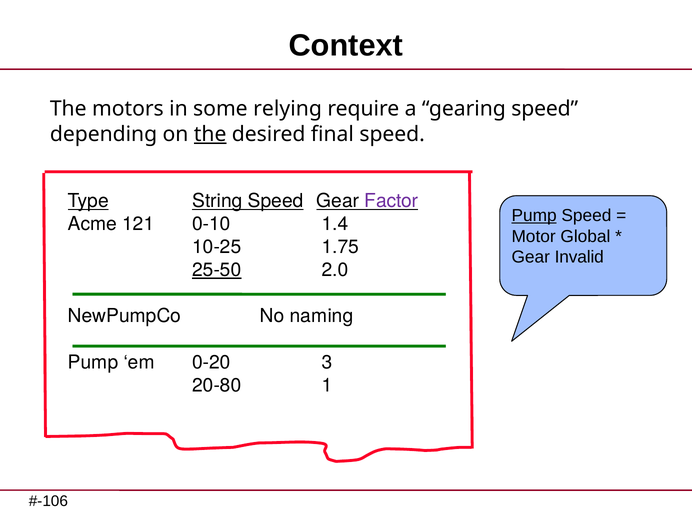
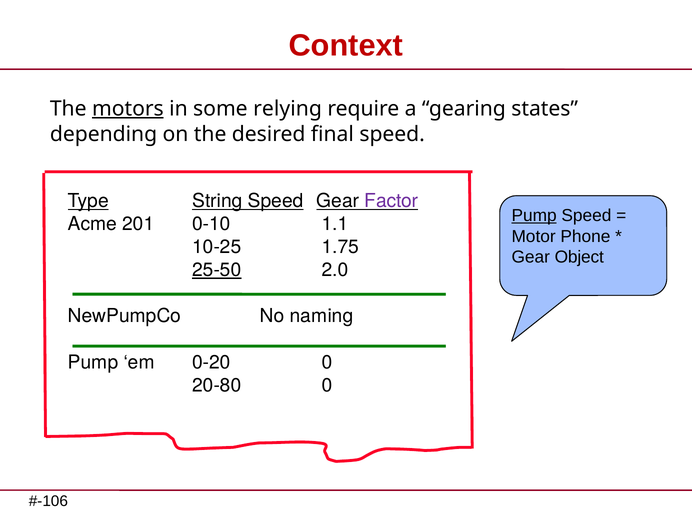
Context colour: black -> red
motors underline: none -> present
gearing speed: speed -> states
the at (210, 134) underline: present -> none
121: 121 -> 201
1.4: 1.4 -> 1.1
Global: Global -> Phone
Invalid: Invalid -> Object
0-20 3: 3 -> 0
20-80 1: 1 -> 0
